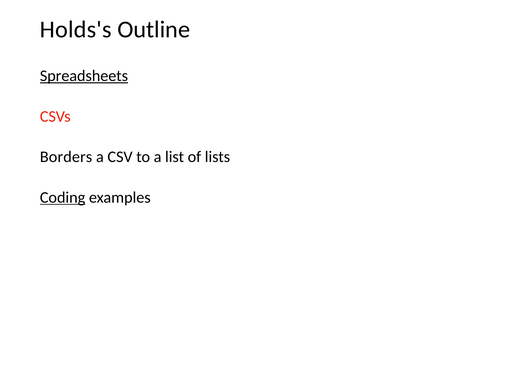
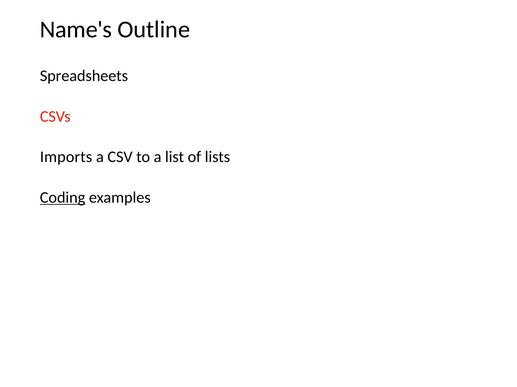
Holds's: Holds's -> Name's
Spreadsheets underline: present -> none
Borders: Borders -> Imports
